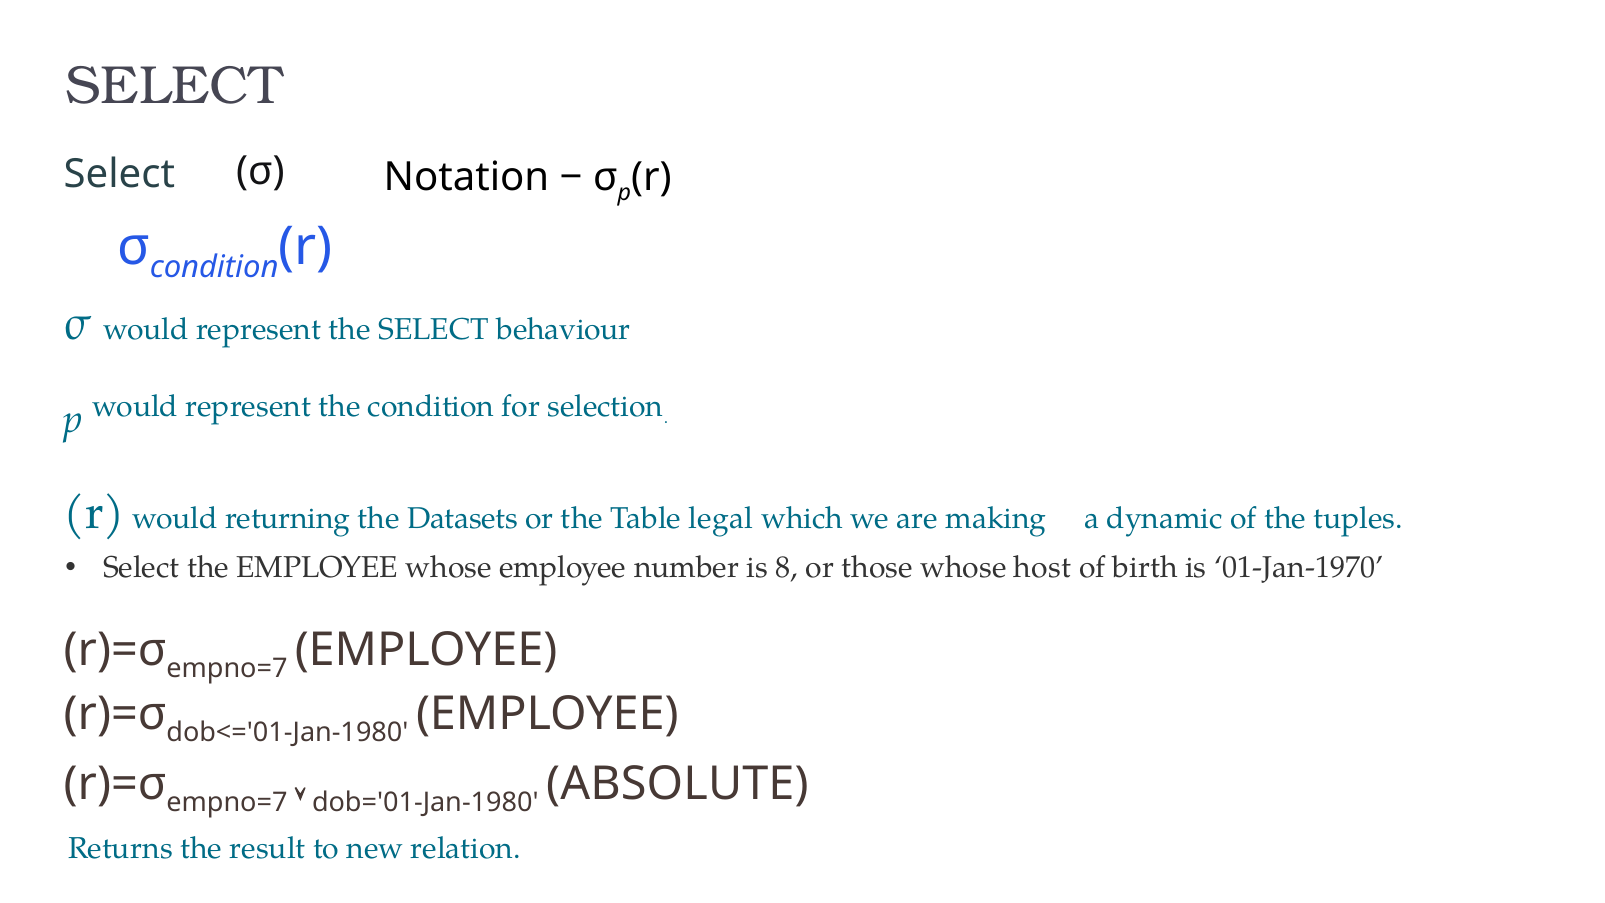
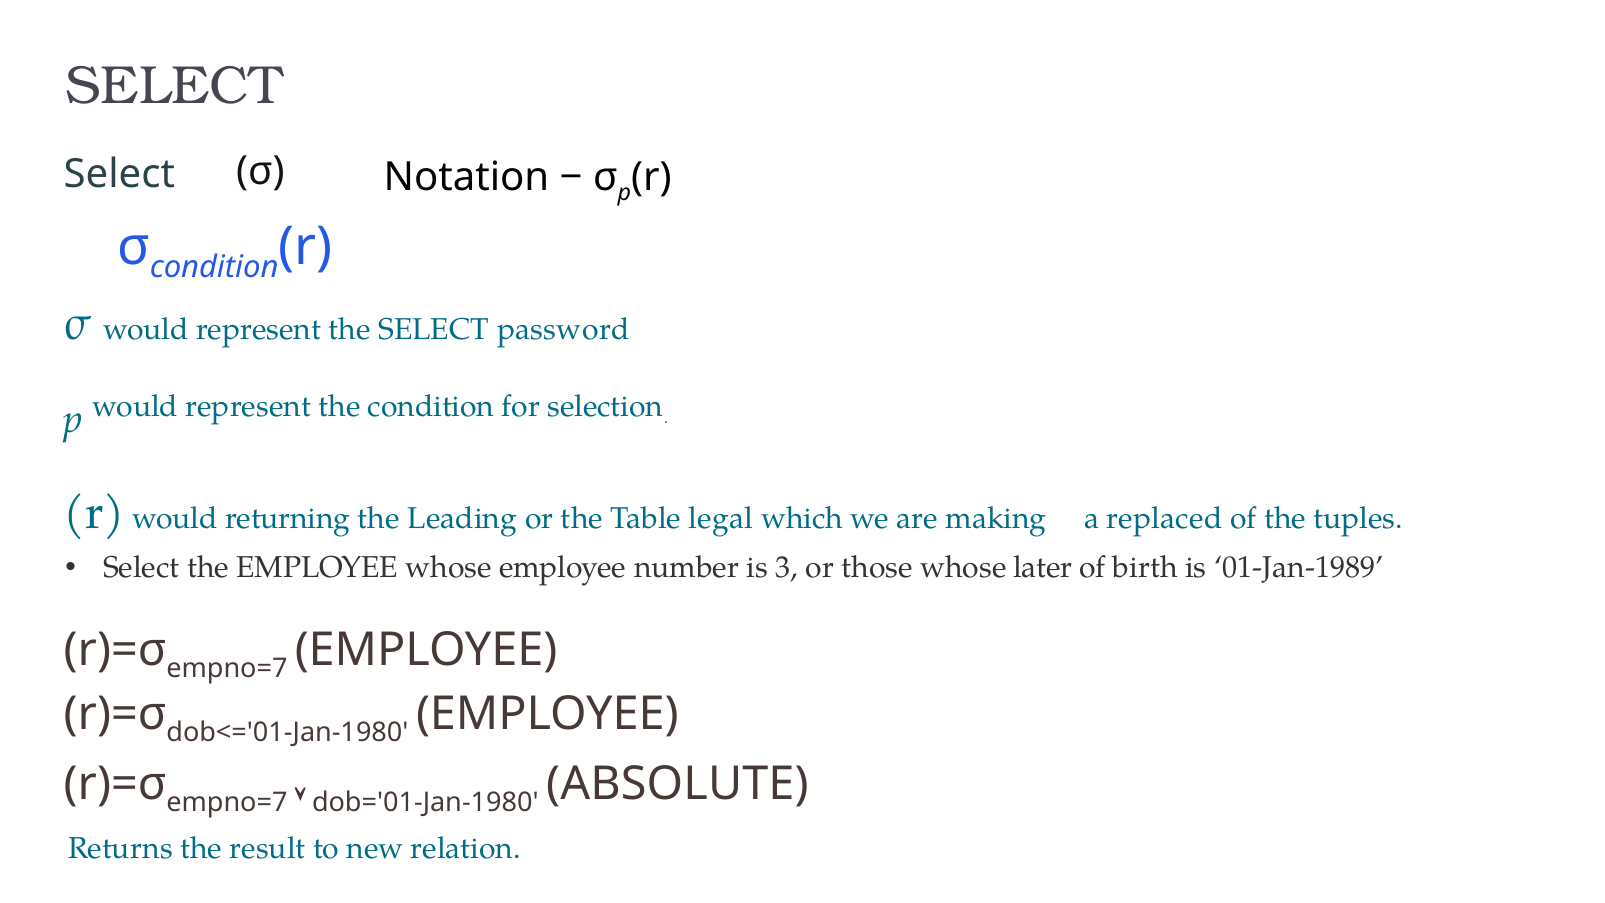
behaviour: behaviour -> password
Datasets: Datasets -> Leading
dynamic: dynamic -> replaced
8: 8 -> 3
host: host -> later
01-Jan-1970: 01-Jan-1970 -> 01-Jan-1989
